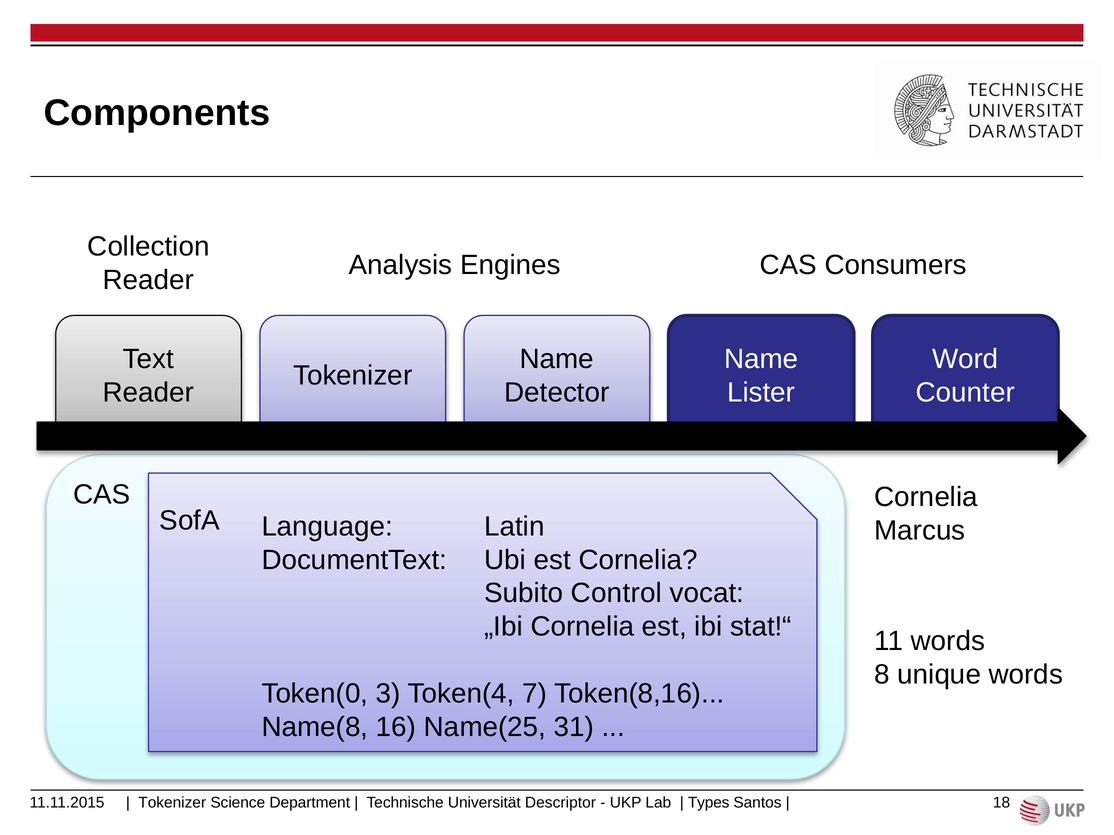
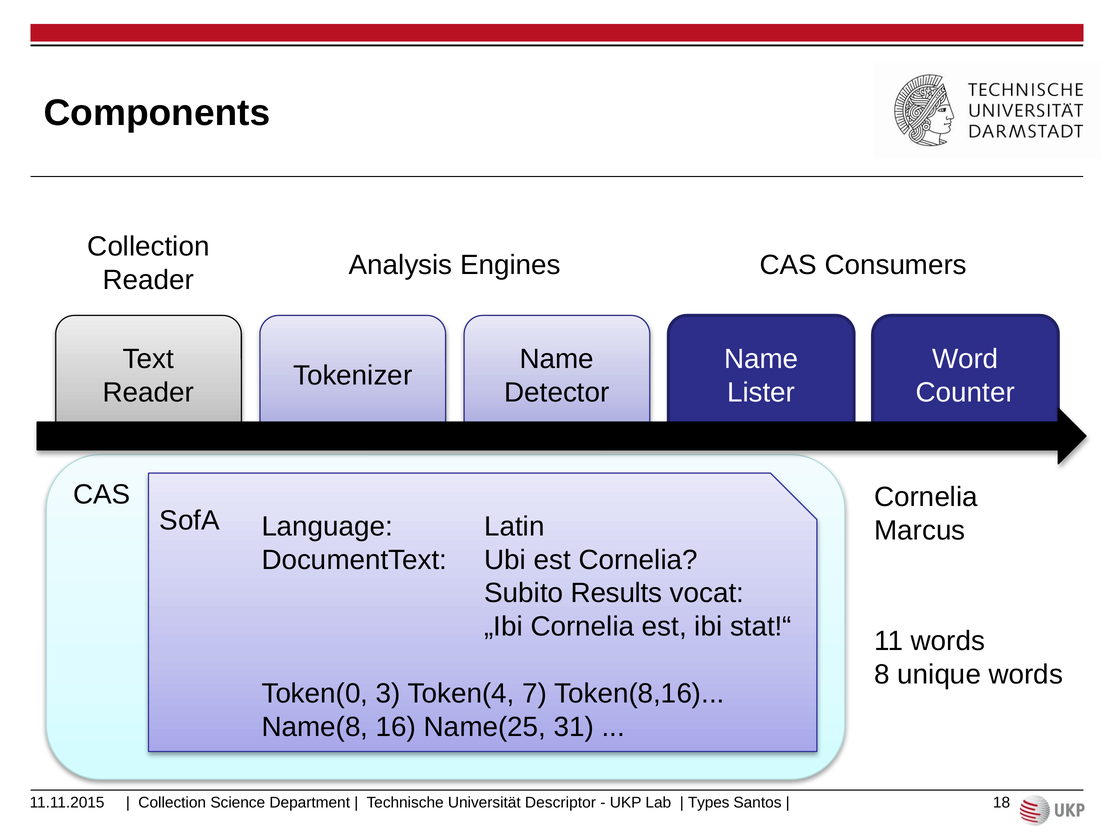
Control: Control -> Results
Tokenizer at (172, 803): Tokenizer -> Collection
